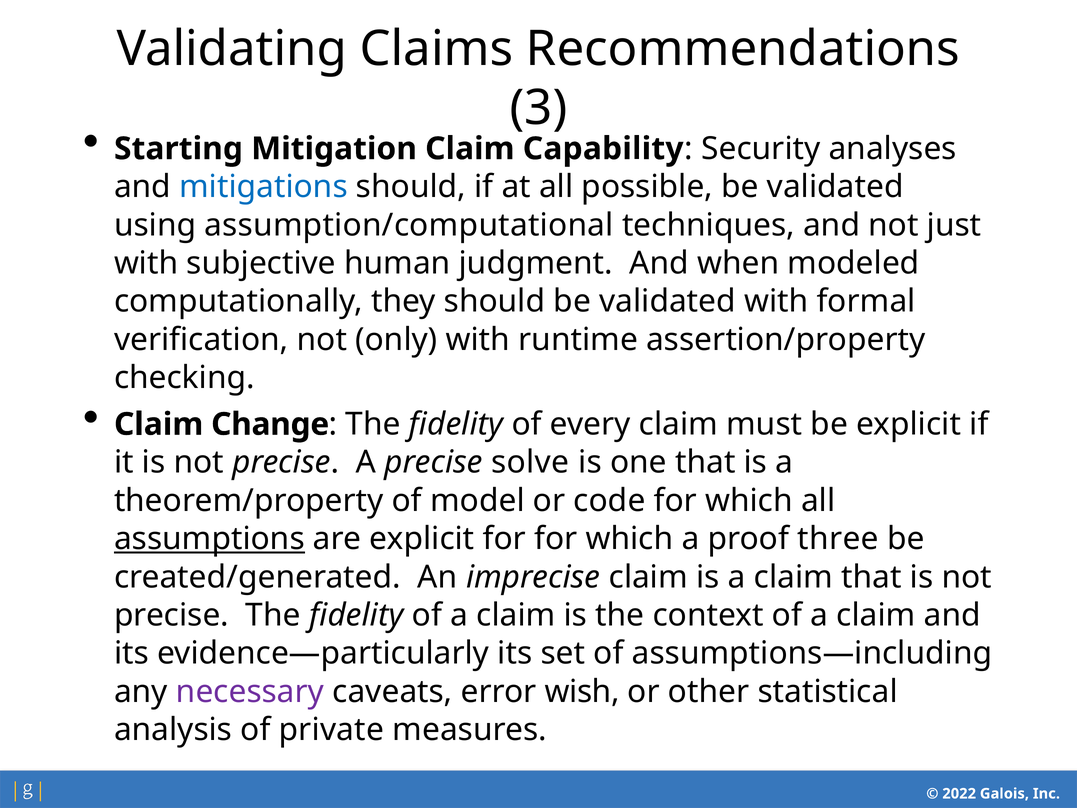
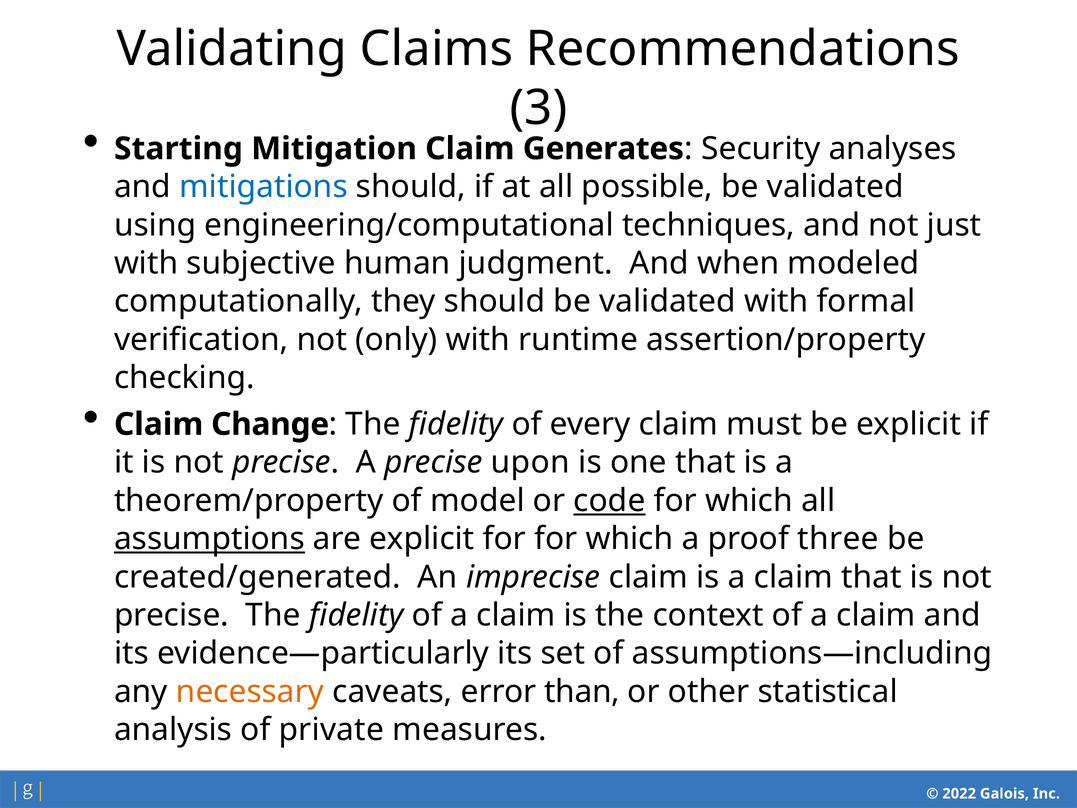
Capability: Capability -> Generates
assumption/computational: assumption/computational -> engineering/computational
solve: solve -> upon
code underline: none -> present
necessary colour: purple -> orange
wish: wish -> than
